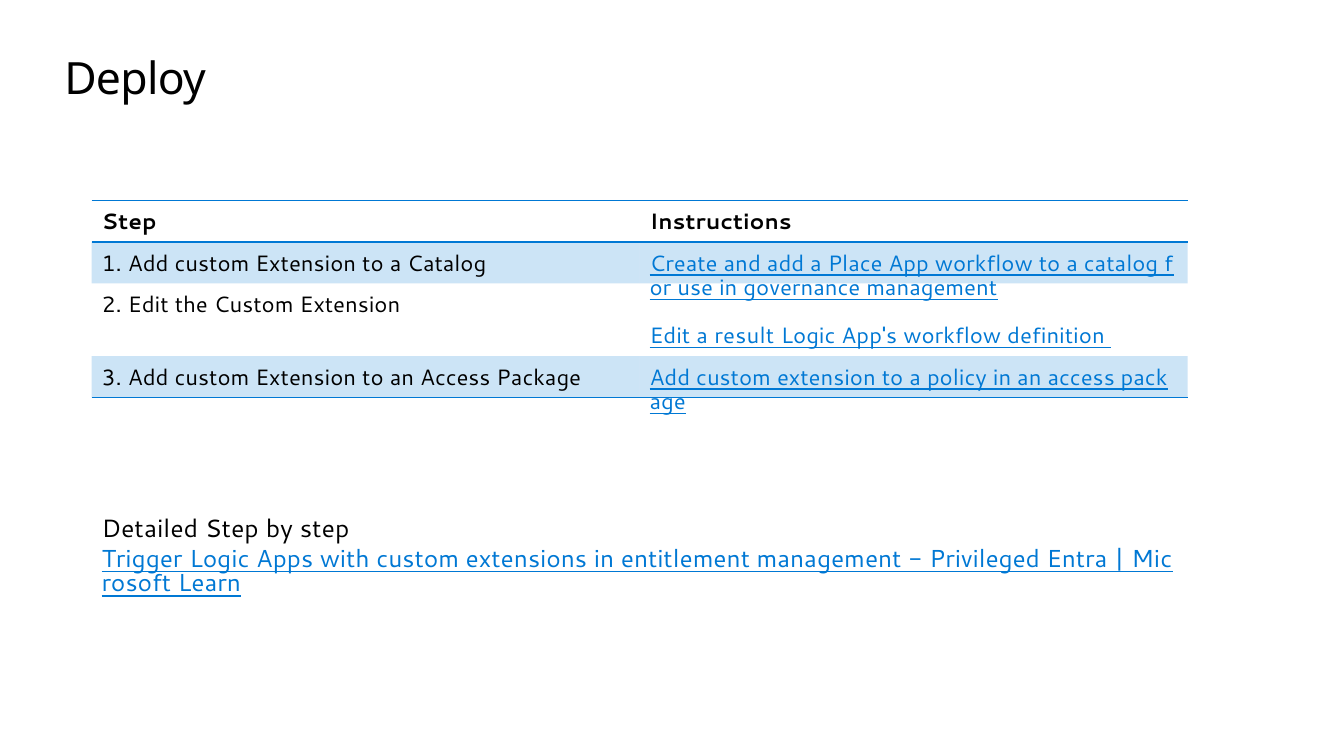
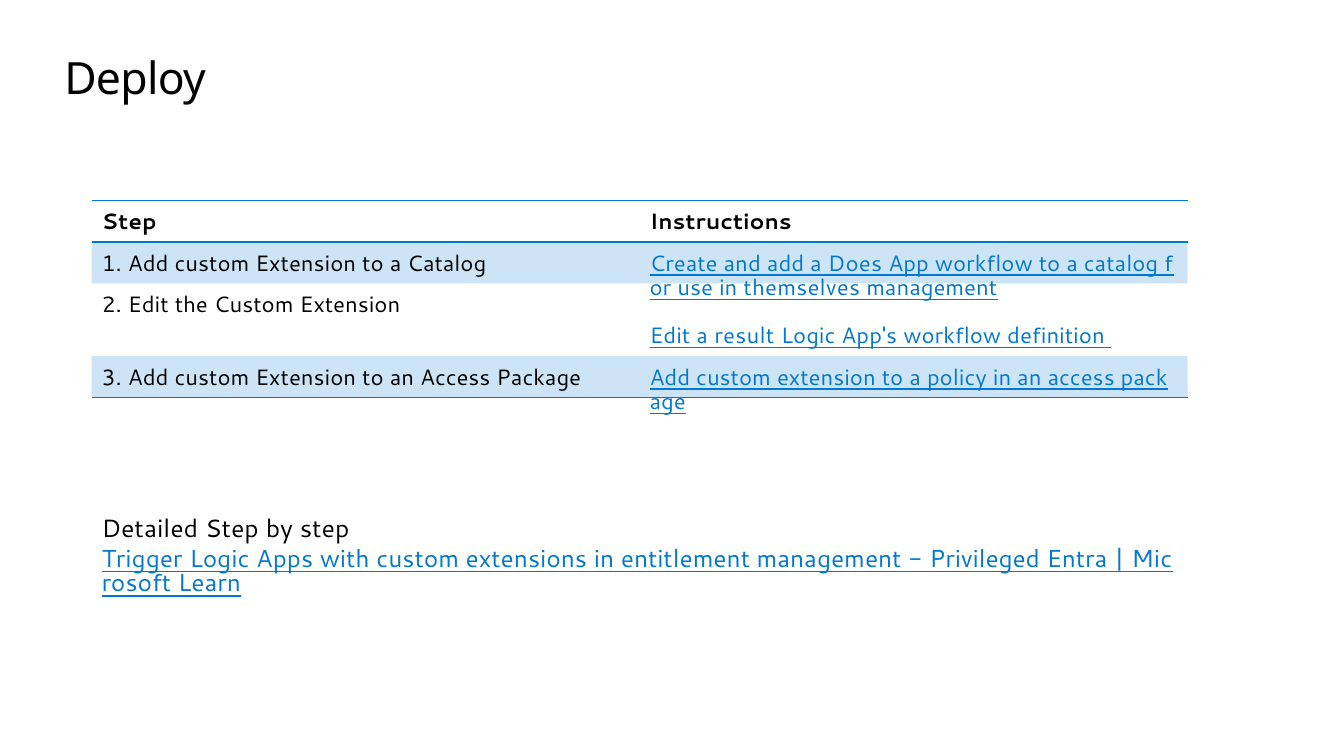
Place: Place -> Does
governance: governance -> themselves
